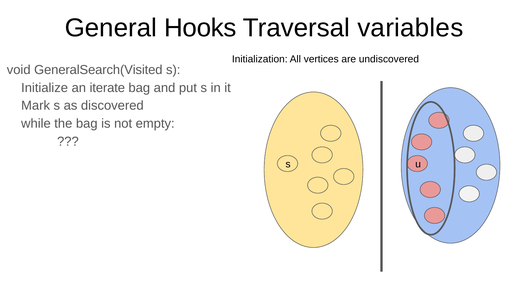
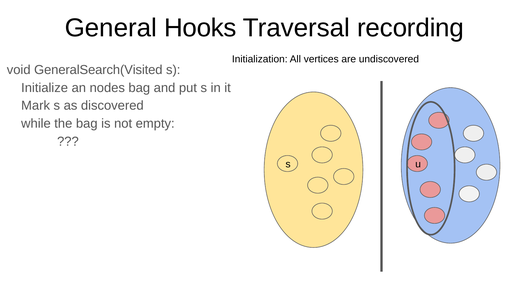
variables: variables -> recording
iterate: iterate -> nodes
